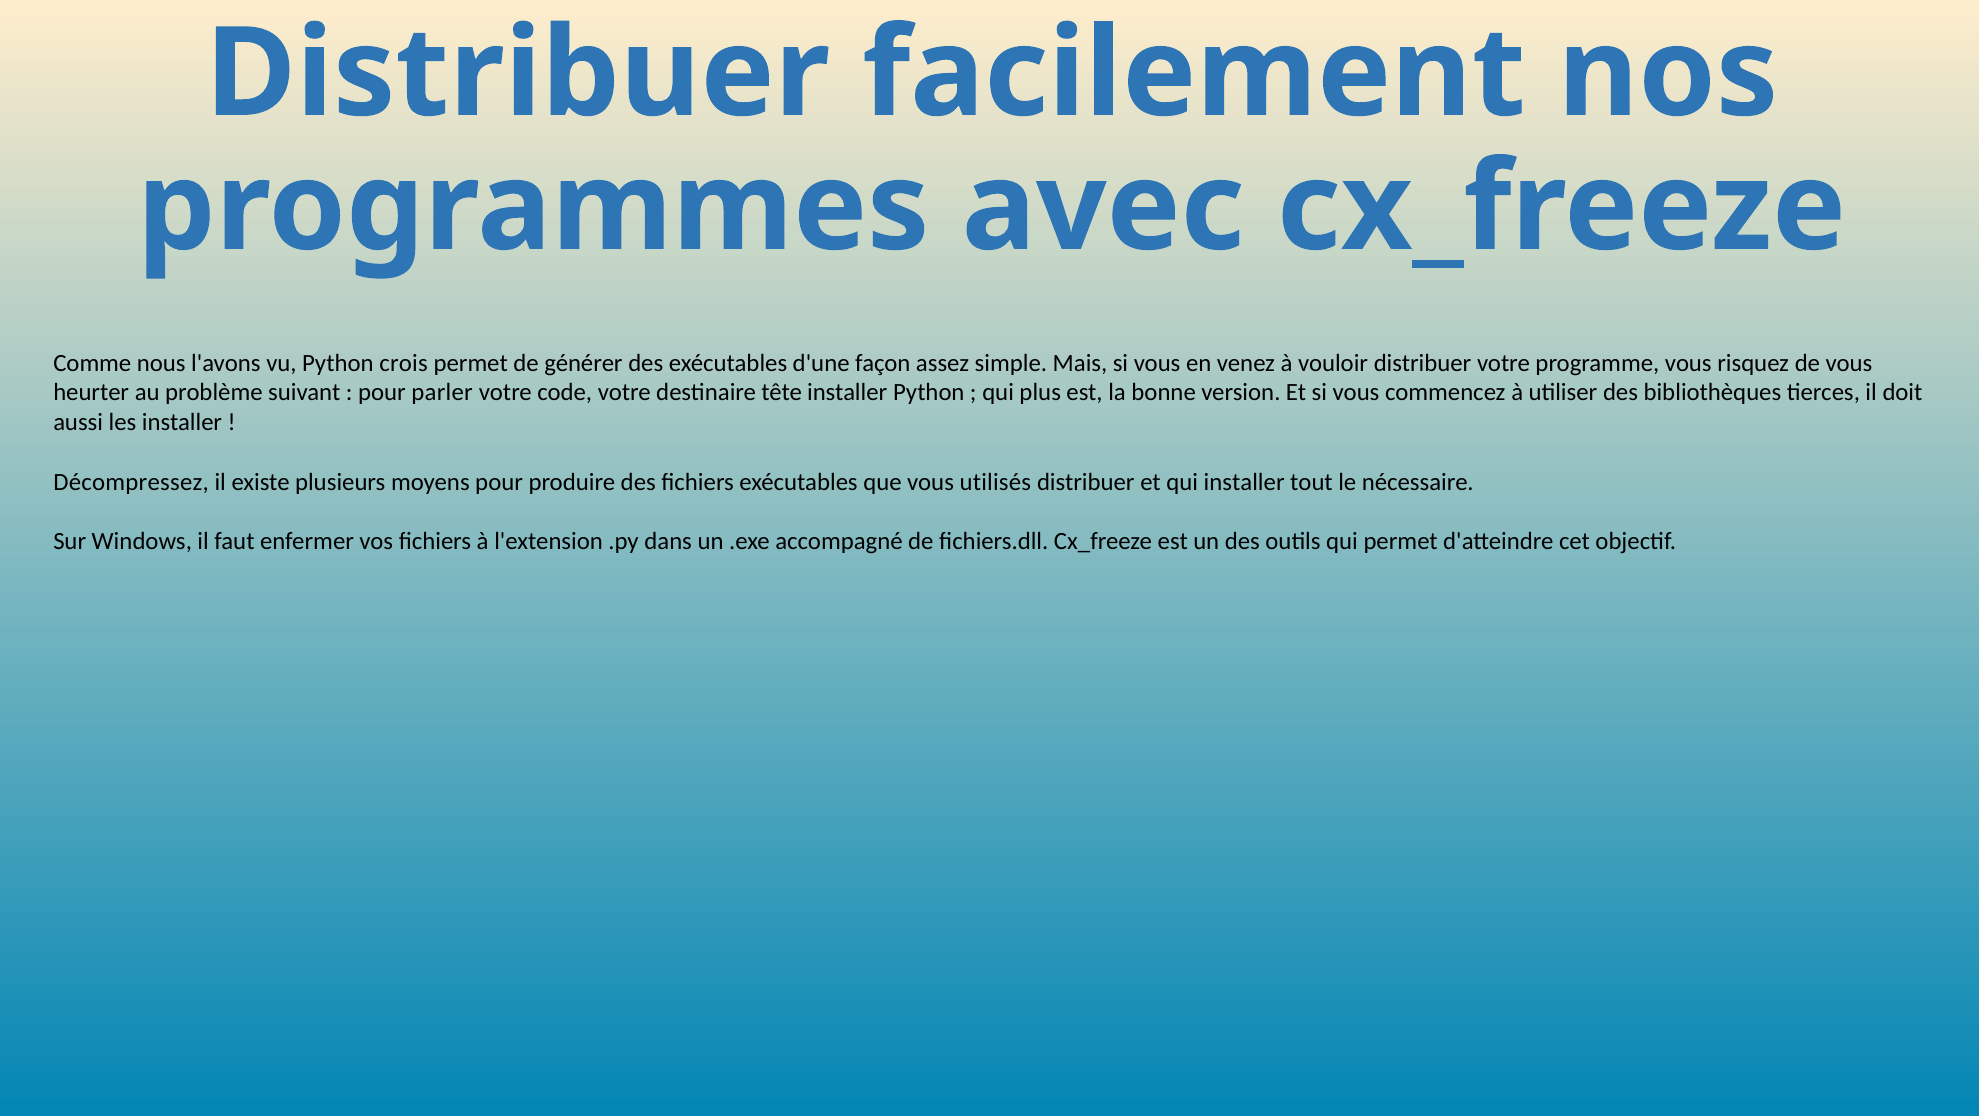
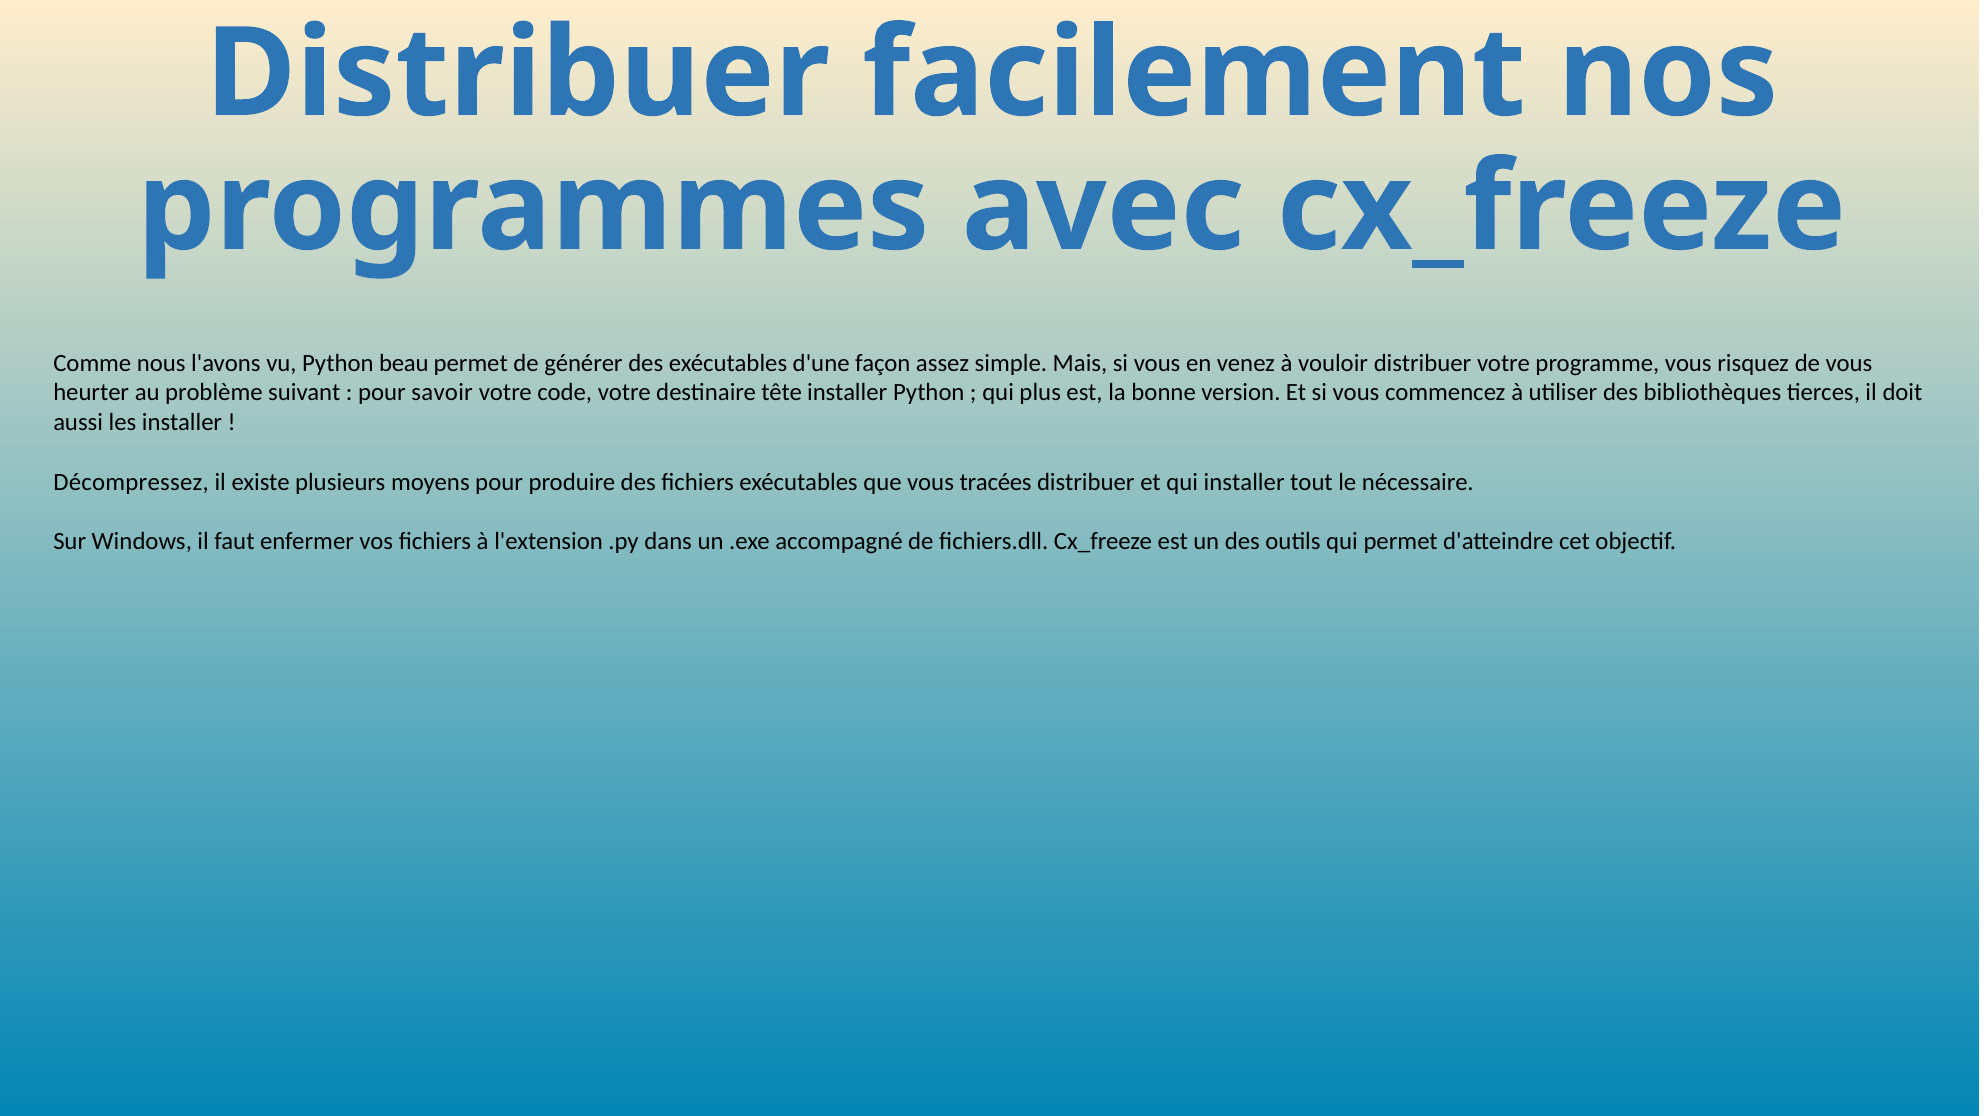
crois: crois -> beau
parler: parler -> savoir
utilisés: utilisés -> tracées
